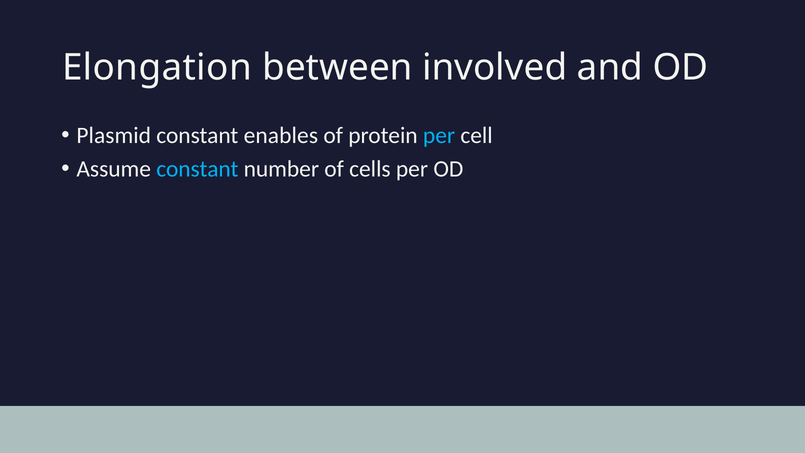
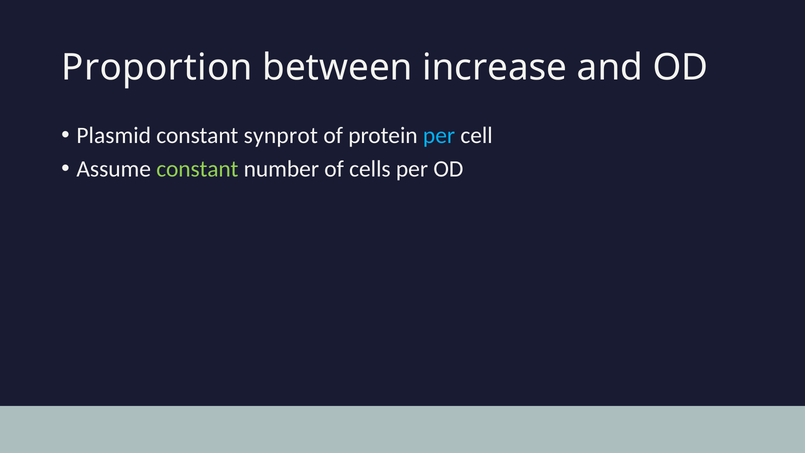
Elongation: Elongation -> Proportion
involved: involved -> increase
enables: enables -> synprot
constant at (197, 169) colour: light blue -> light green
